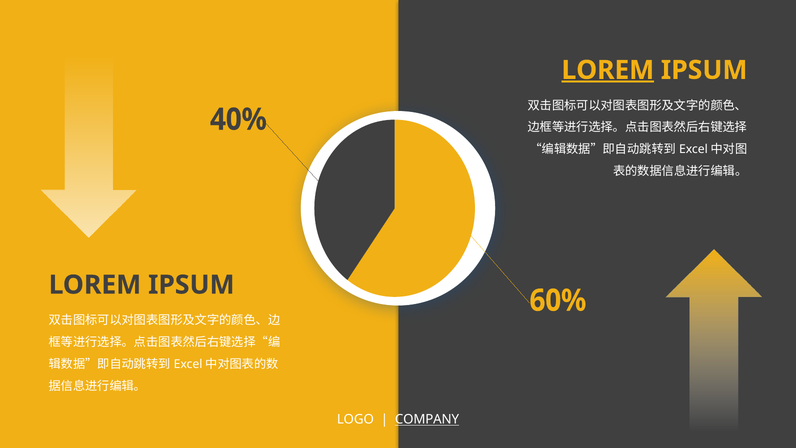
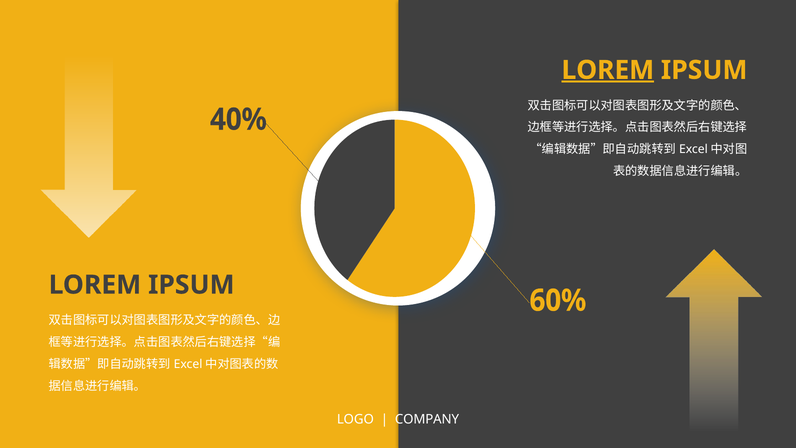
COMPANY underline: present -> none
